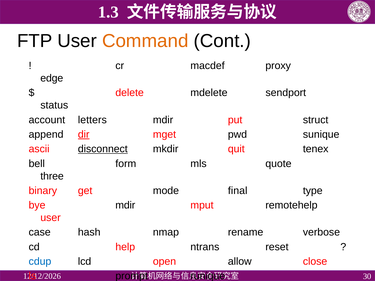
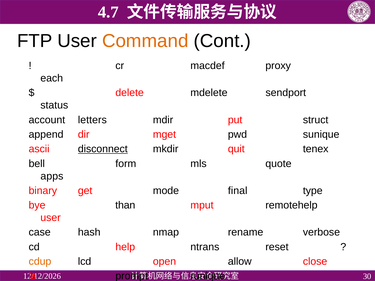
1.3: 1.3 -> 4.7
edge: edge -> each
dir underline: present -> none
three: three -> apps
bye mdir: mdir -> than
cdup colour: blue -> orange
